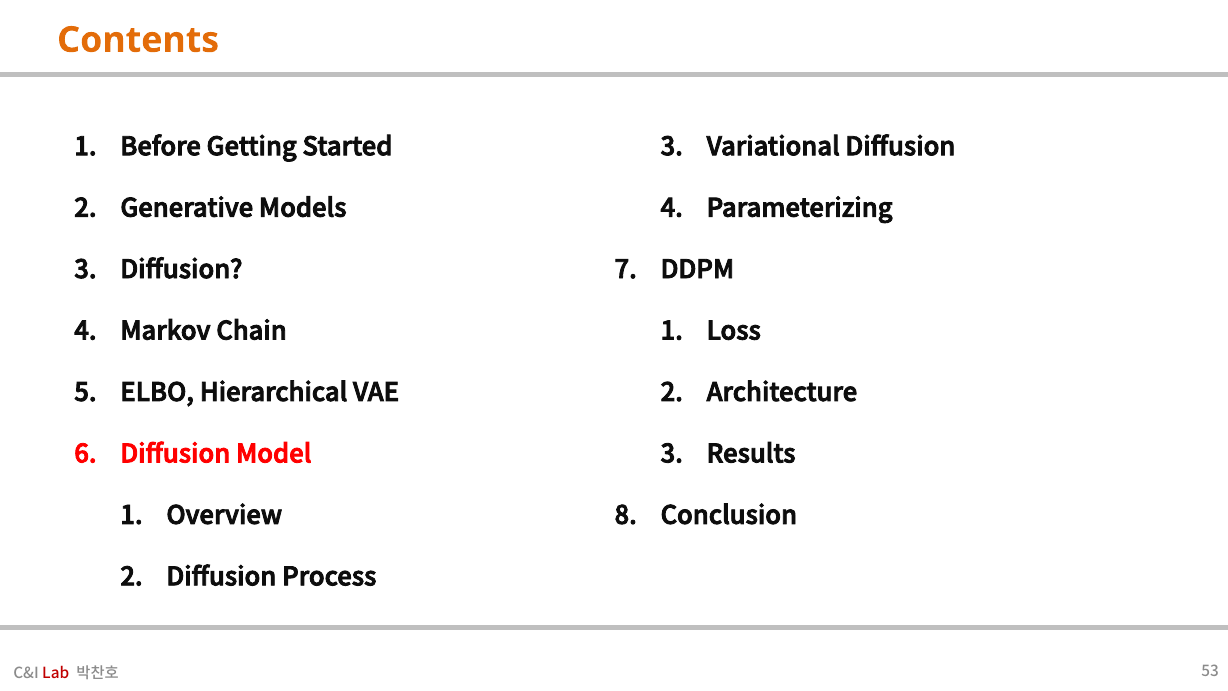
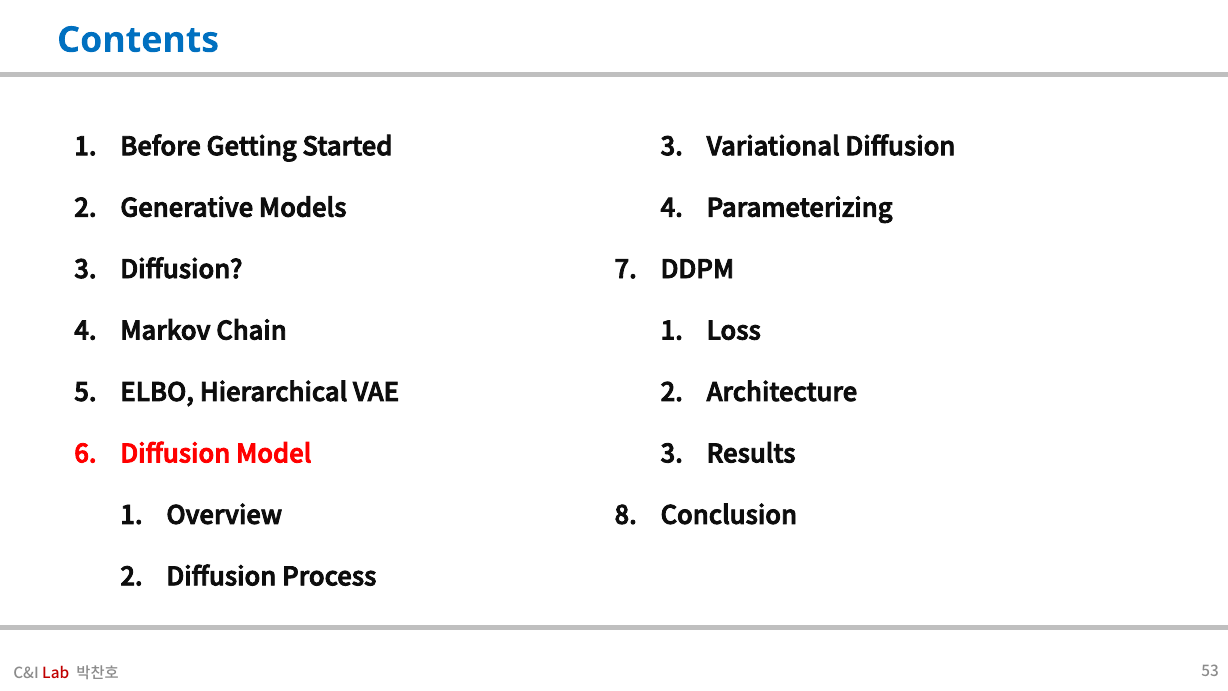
Contents colour: orange -> blue
